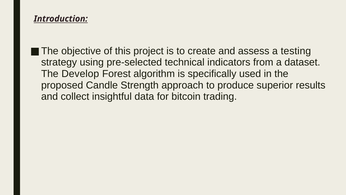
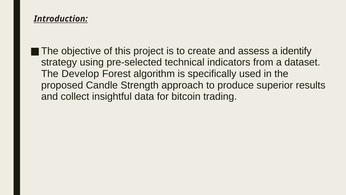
testing: testing -> identify
